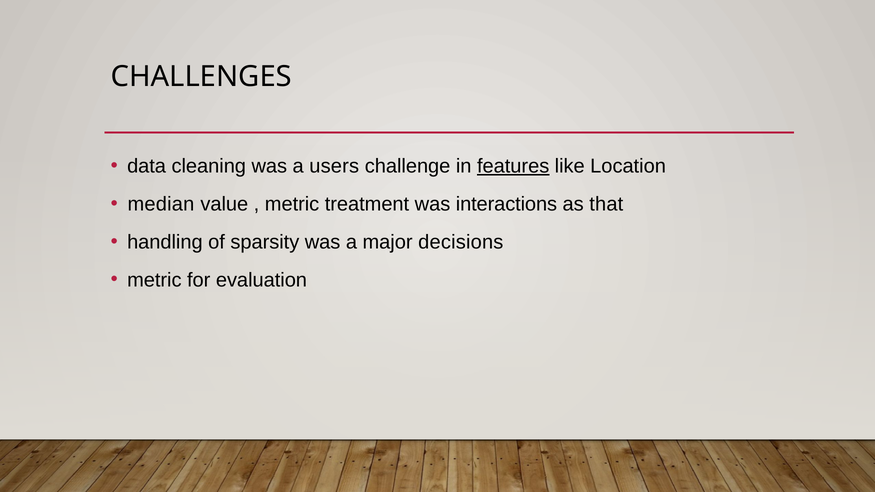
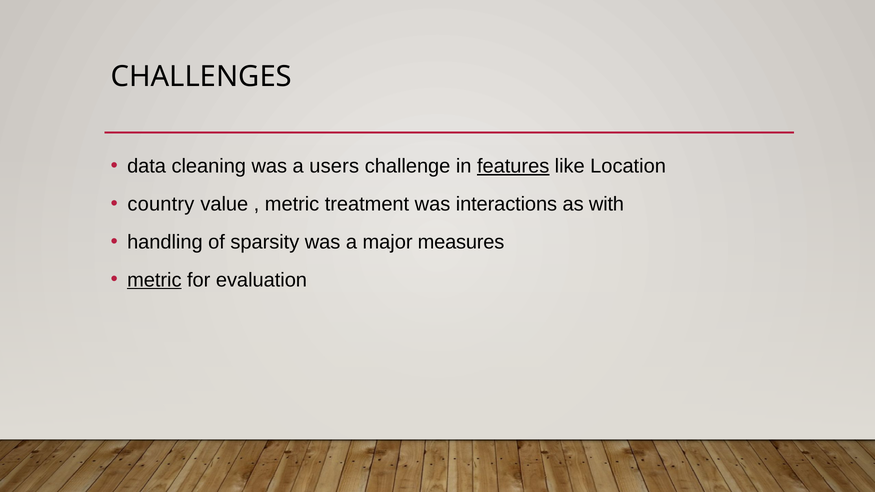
median: median -> country
that: that -> with
decisions: decisions -> measures
metric at (154, 280) underline: none -> present
